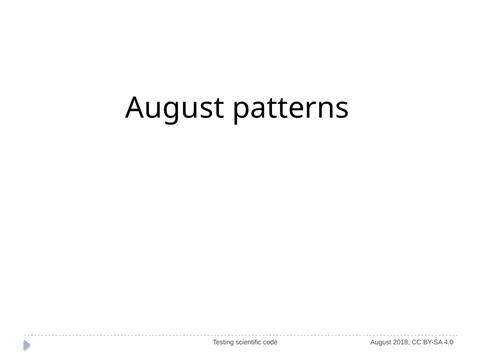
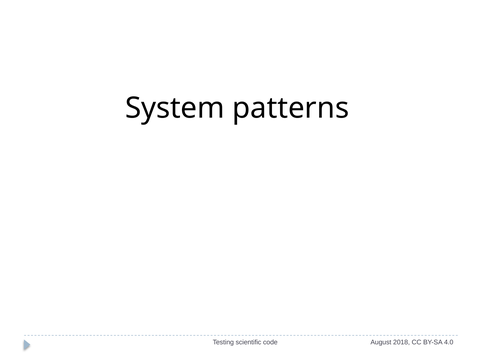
August at (175, 108): August -> System
